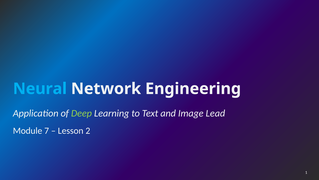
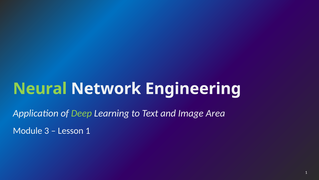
Neural colour: light blue -> light green
Lead: Lead -> Area
7: 7 -> 3
Lesson 2: 2 -> 1
